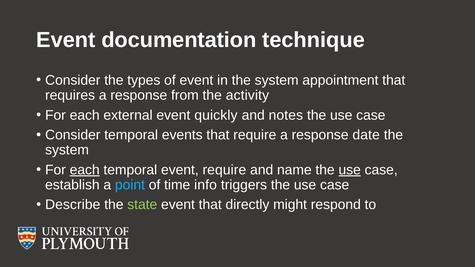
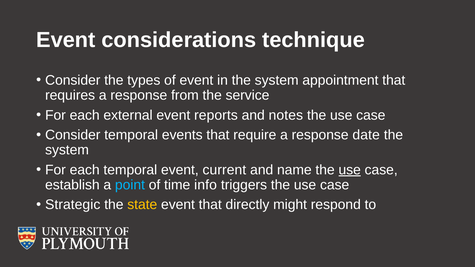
documentation: documentation -> considerations
activity: activity -> service
quickly: quickly -> reports
each at (85, 170) underline: present -> none
event require: require -> current
Describe: Describe -> Strategic
state colour: light green -> yellow
